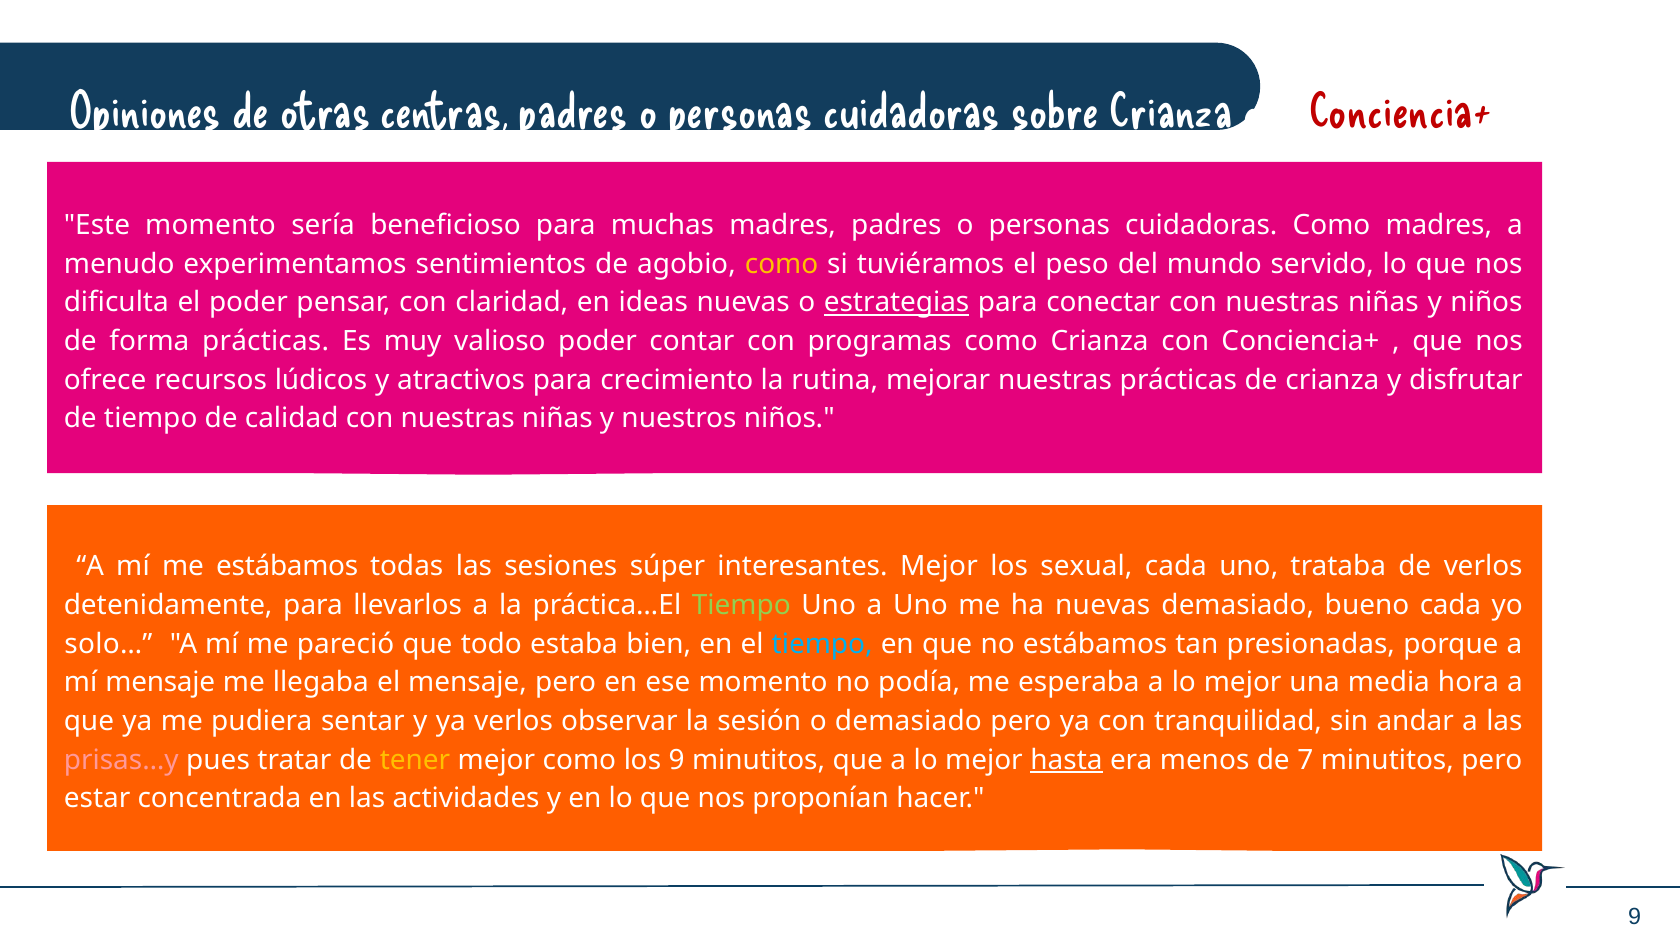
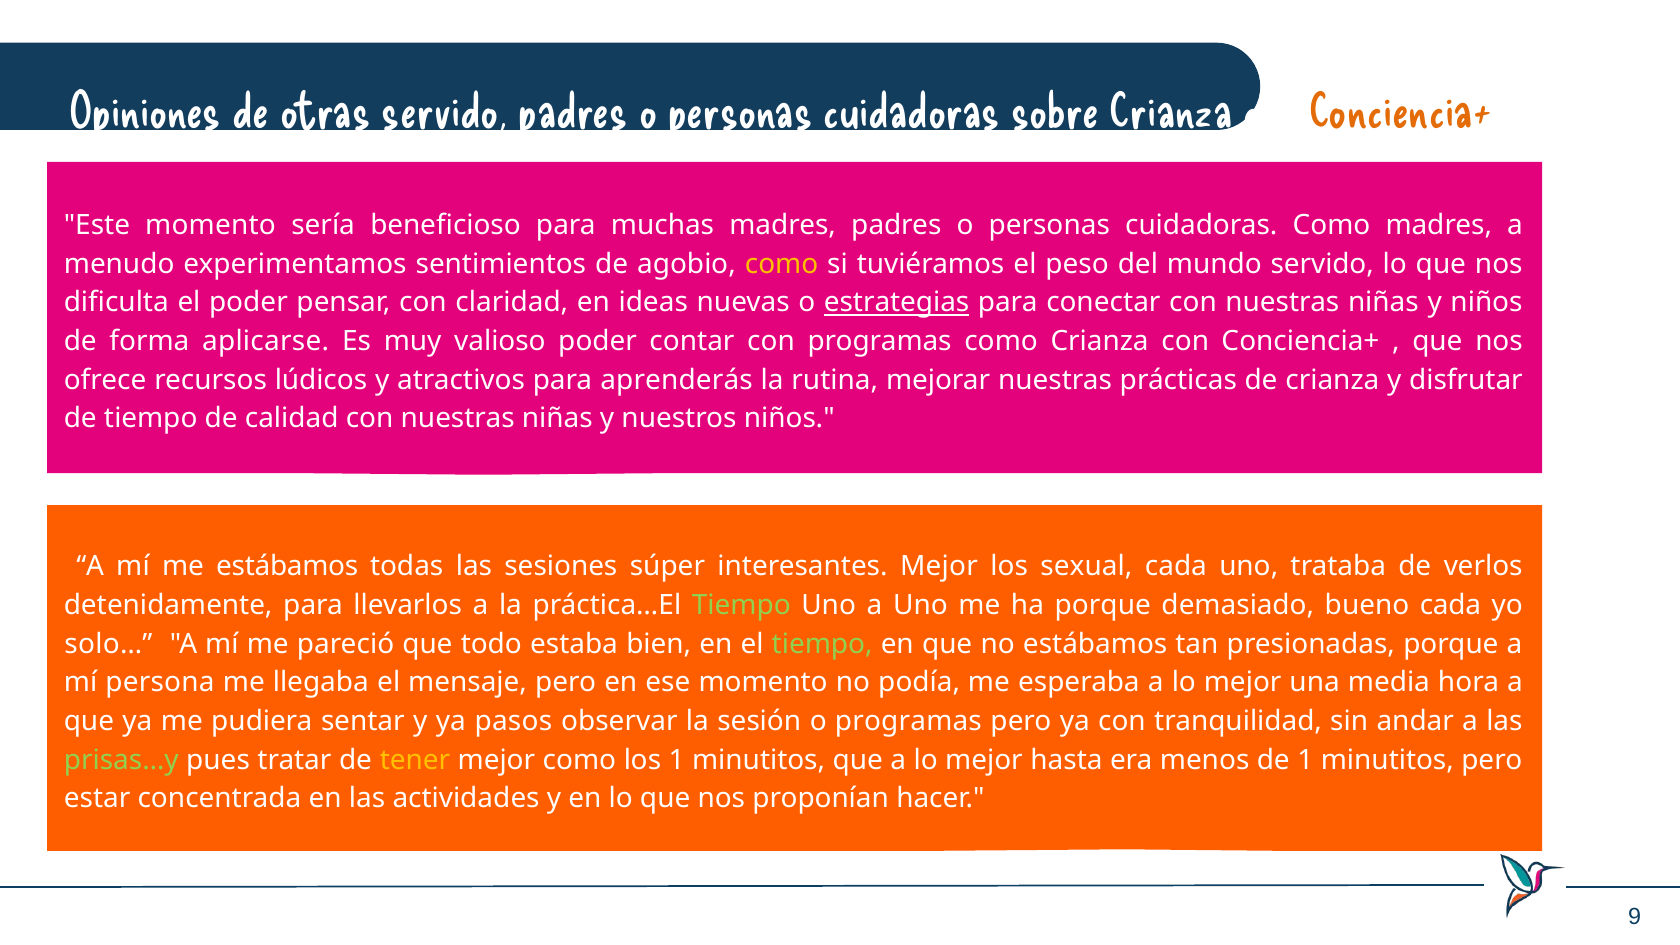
otras centras: centras -> servido
Conciencia+ at (1401, 113) colour: red -> orange
forma prácticas: prácticas -> aplicarse
crecimiento: crecimiento -> aprenderás
ha nuevas: nuevas -> porque
tiempo at (822, 644) colour: light blue -> light green
mí mensaje: mensaje -> persona
ya verlos: verlos -> pasos
o demasiado: demasiado -> programas
prisas…y colour: pink -> light green
los 9: 9 -> 1
hasta underline: present -> none
de 7: 7 -> 1
